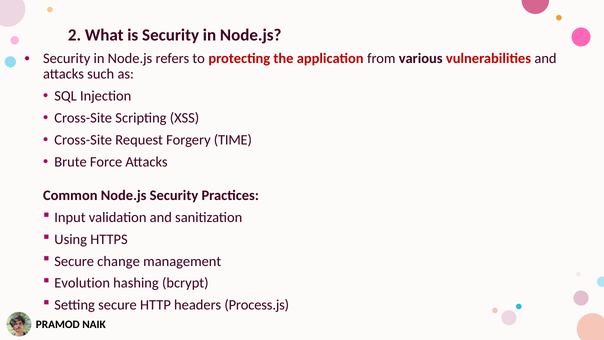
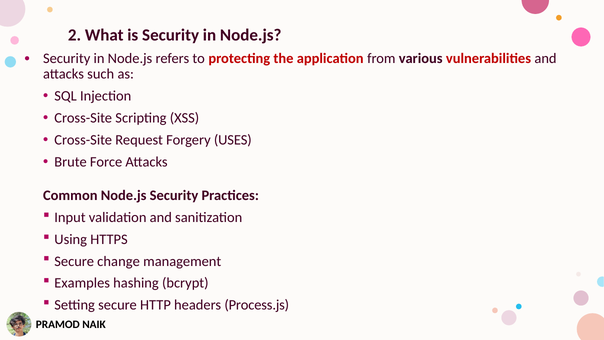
TIME: TIME -> USES
Evolution: Evolution -> Examples
